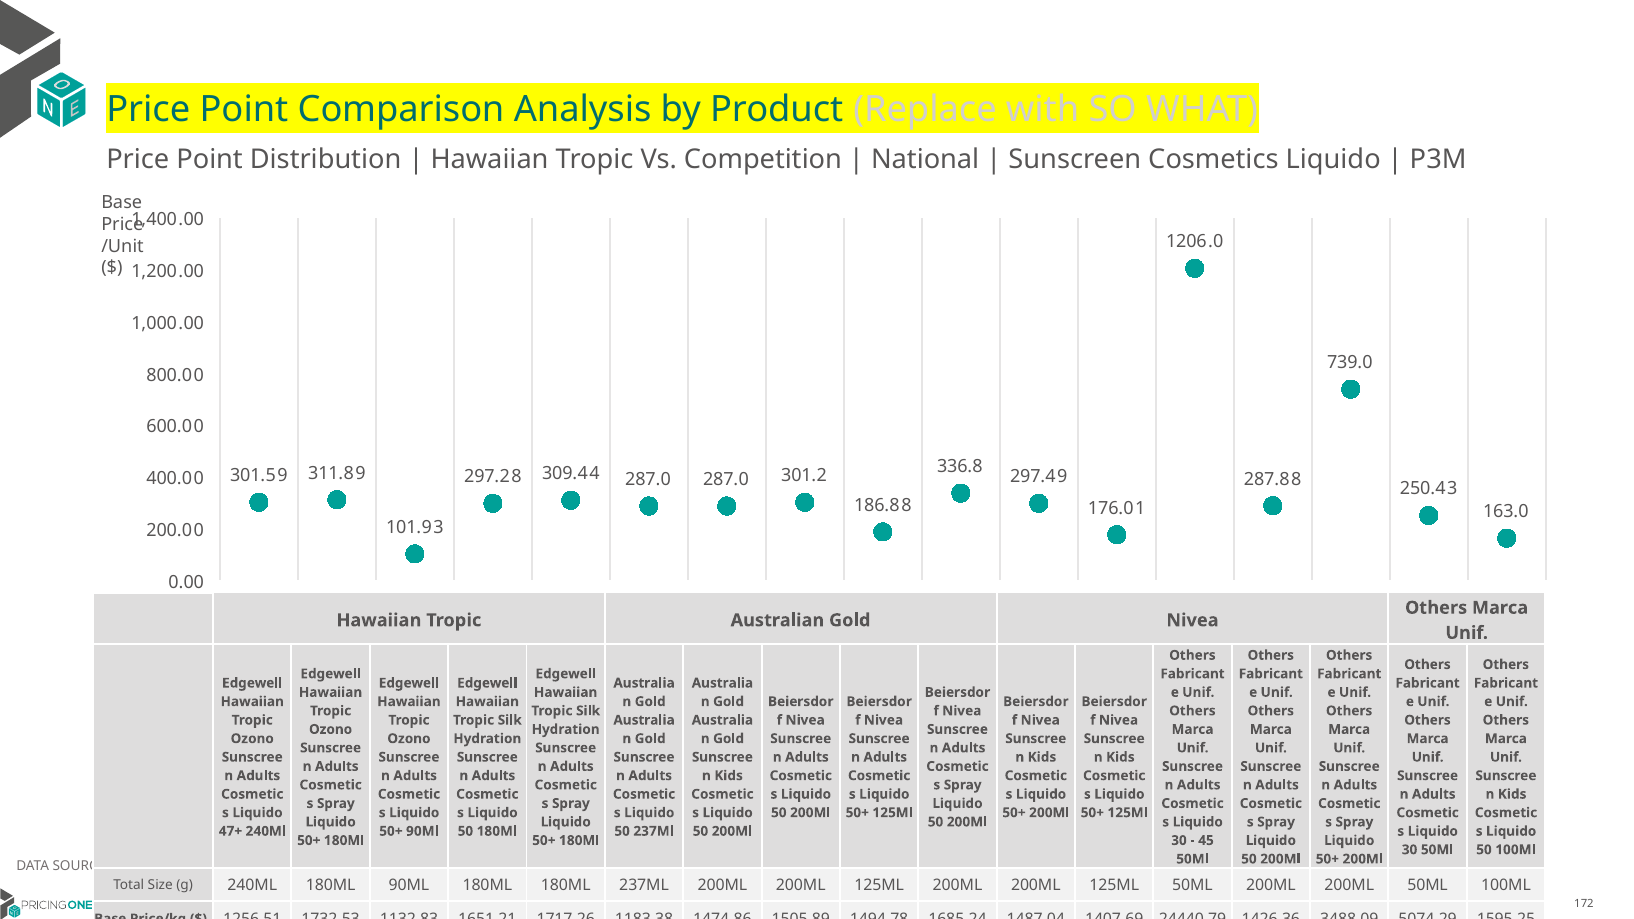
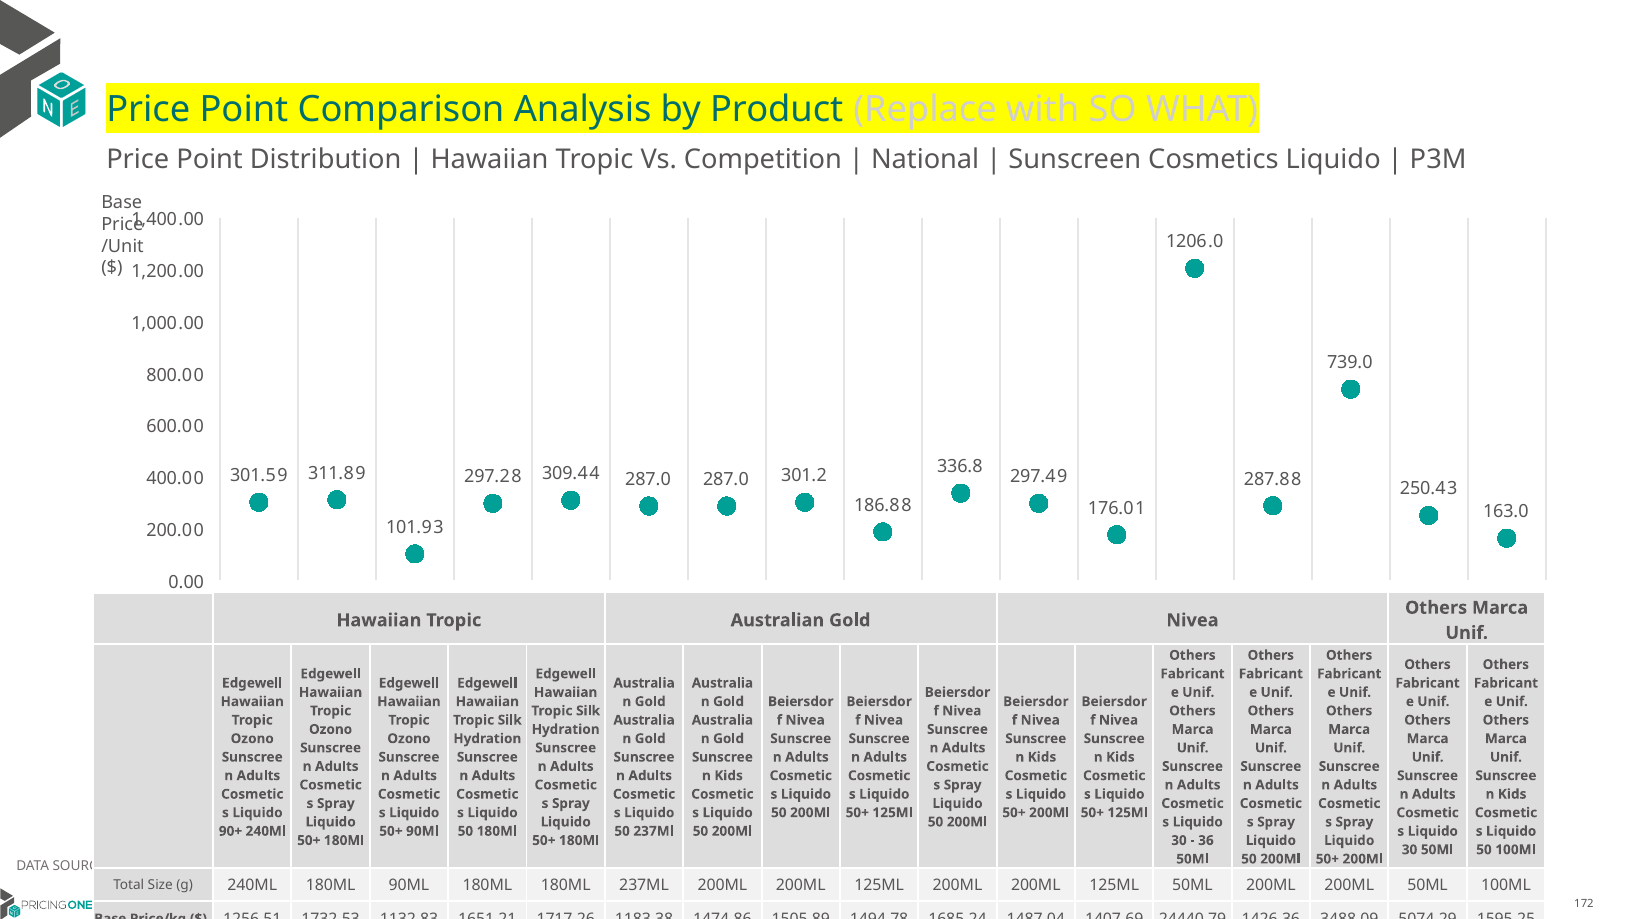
47+: 47+ -> 90+
45: 45 -> 36
